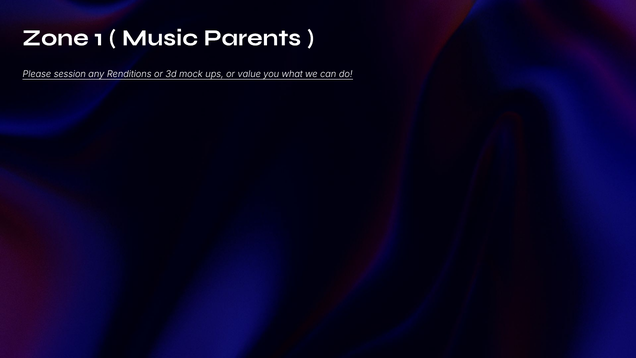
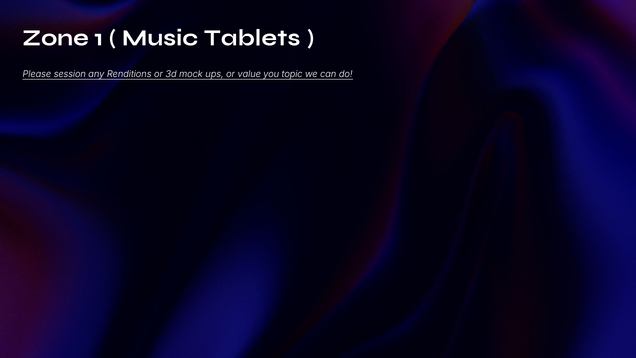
Parents: Parents -> Tablets
what: what -> topic
